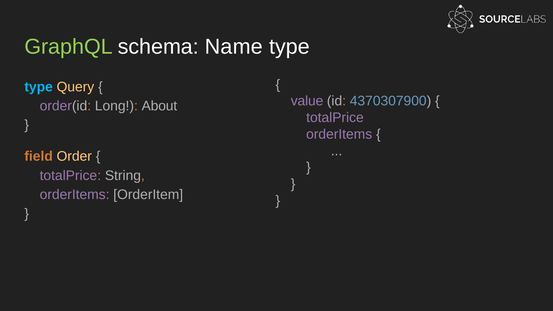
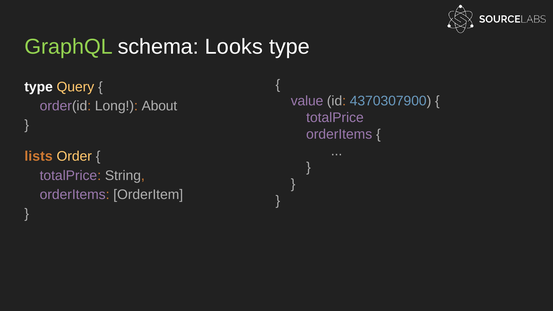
Name: Name -> Looks
type at (39, 87) colour: light blue -> white
field: field -> lists
